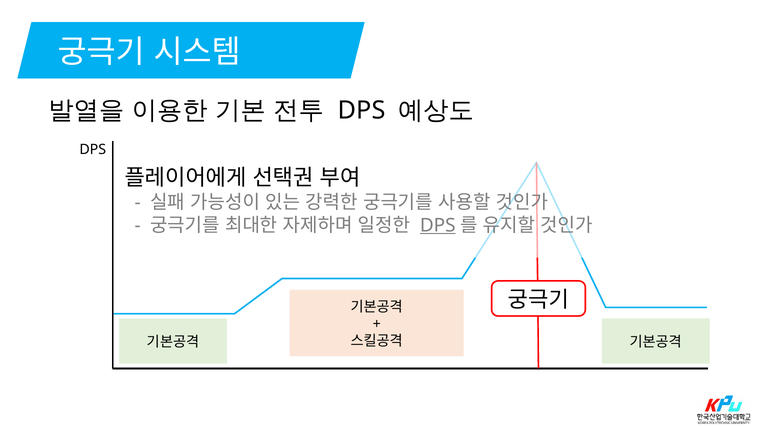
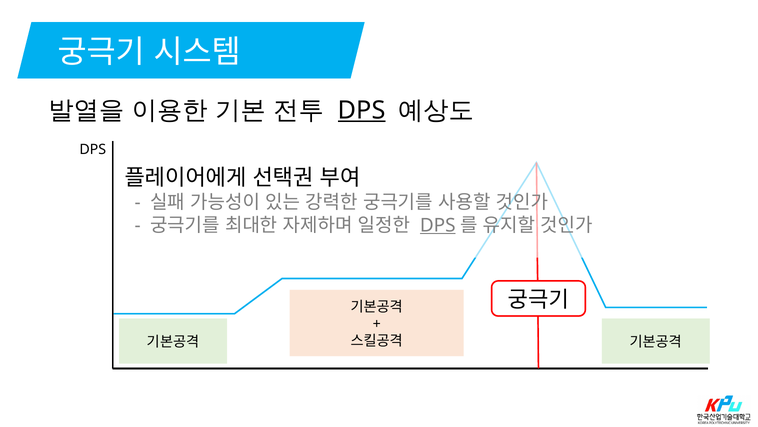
DPS at (362, 110) underline: none -> present
